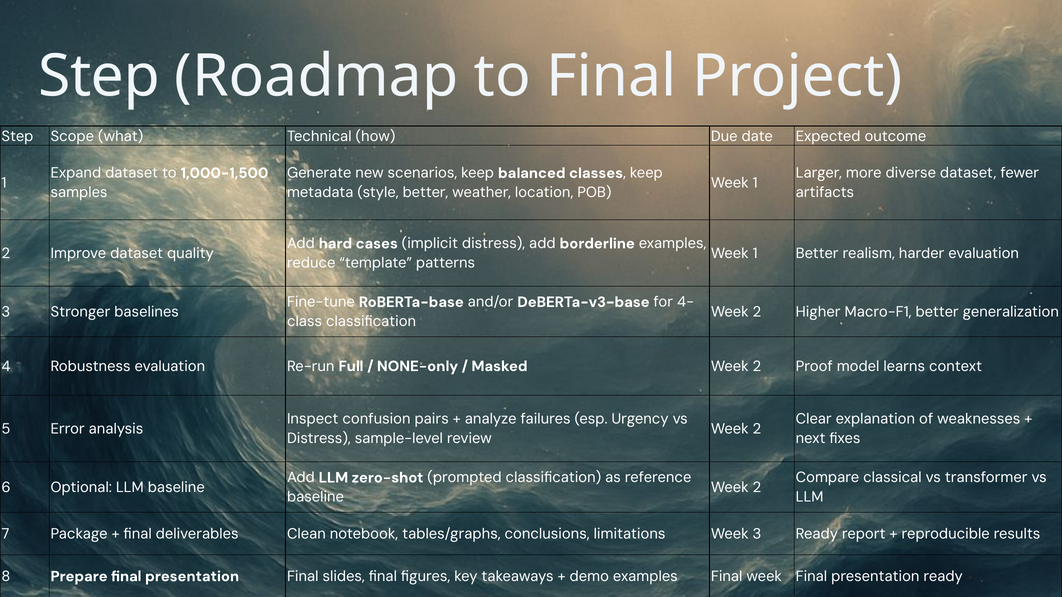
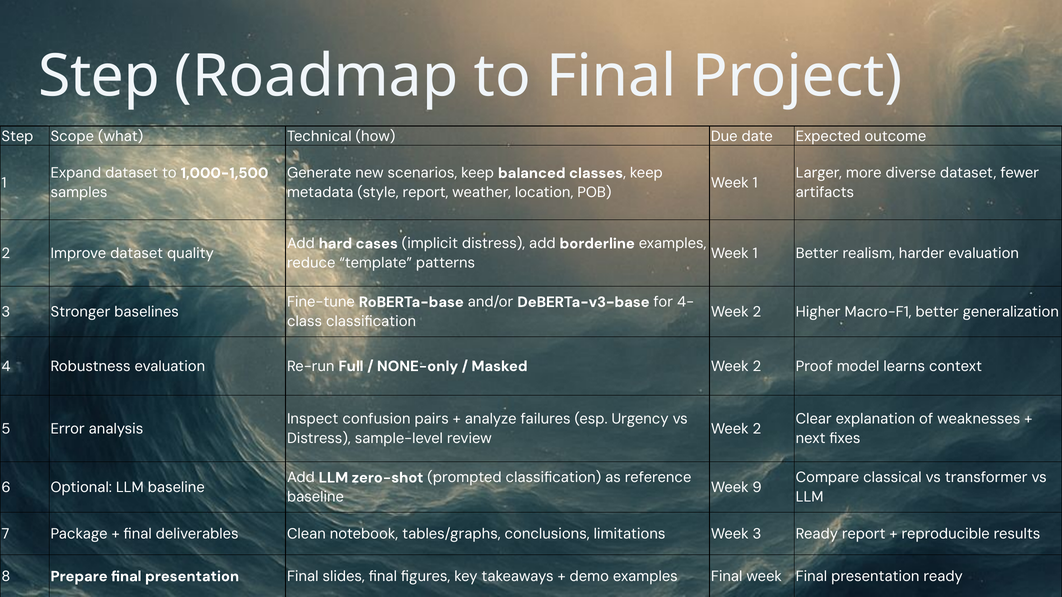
style better: better -> report
2 at (757, 488): 2 -> 9
